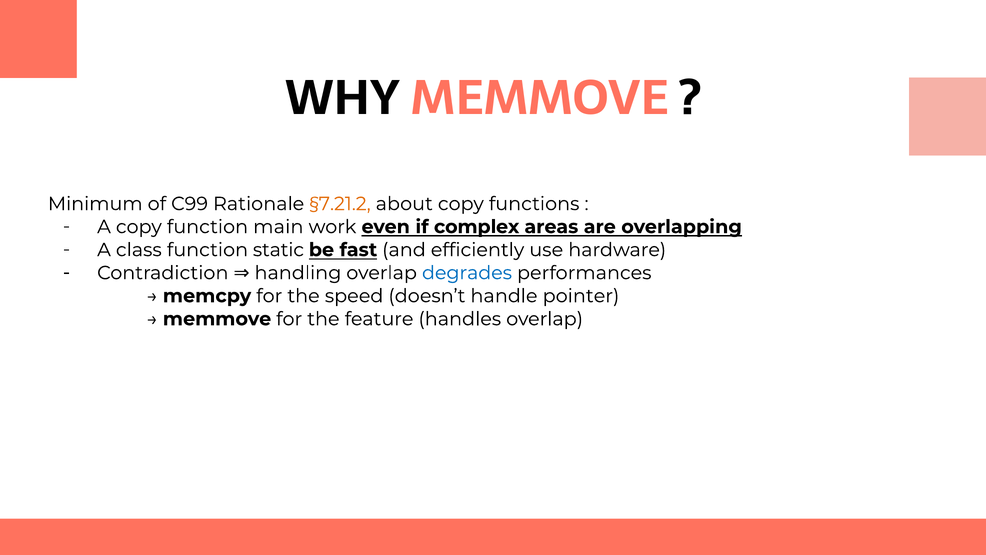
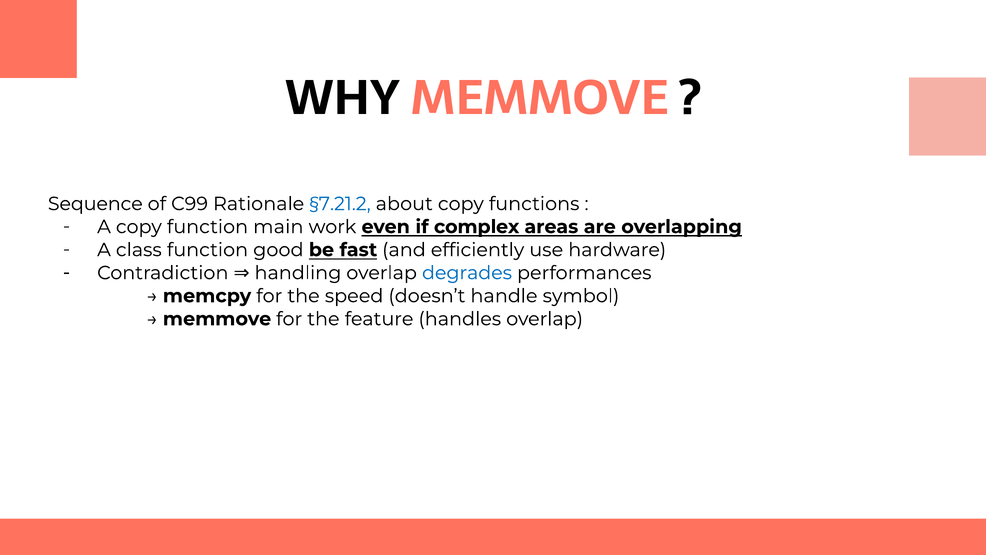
Minimum: Minimum -> Sequence
§7.21.2 colour: orange -> blue
static: static -> good
pointer: pointer -> symbol
